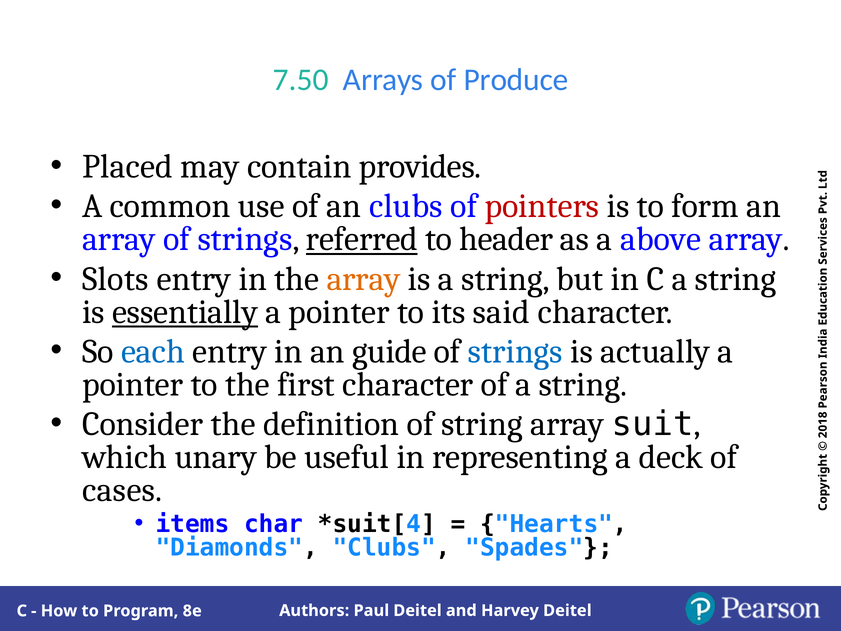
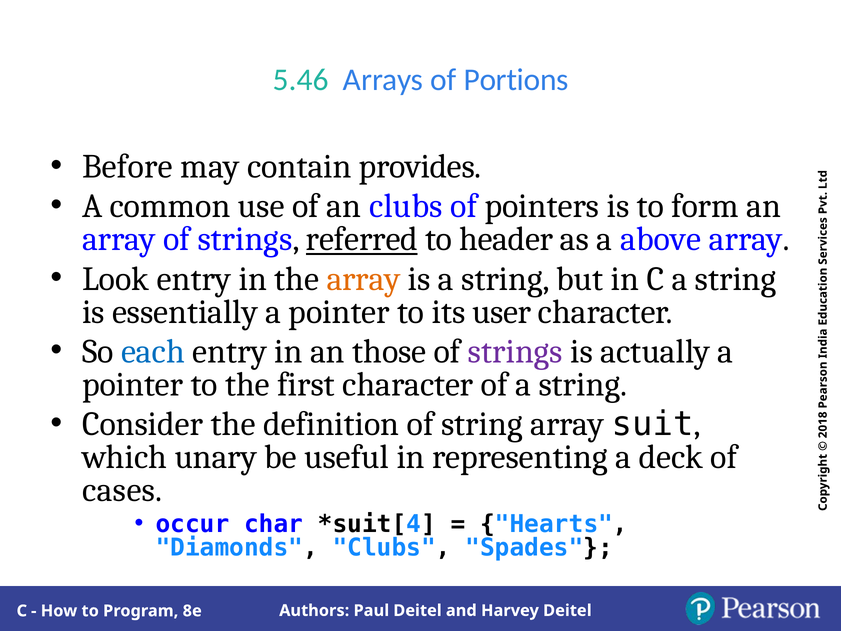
7.50: 7.50 -> 5.46
Produce: Produce -> Portions
Placed: Placed -> Before
pointers colour: red -> black
Slots: Slots -> Look
essentially underline: present -> none
said: said -> user
guide: guide -> those
strings at (515, 351) colour: blue -> purple
items: items -> occur
